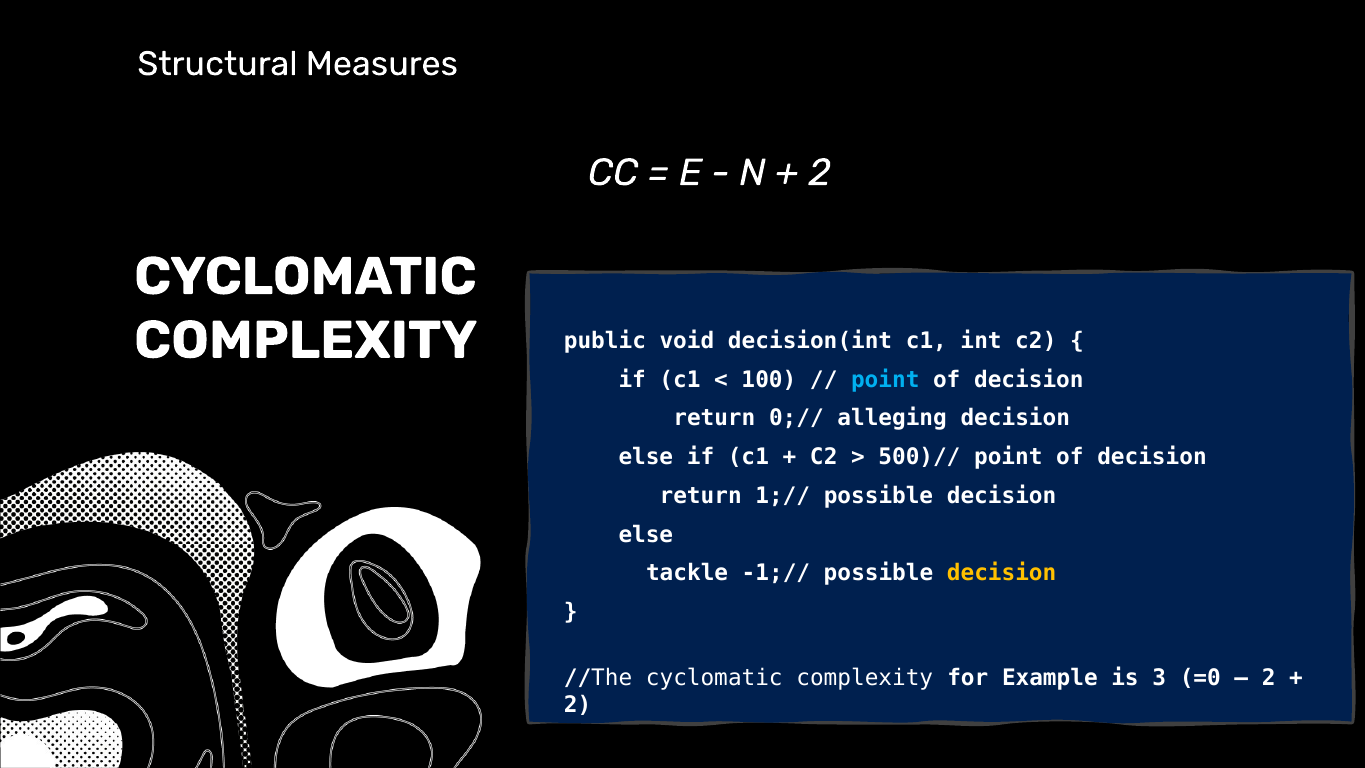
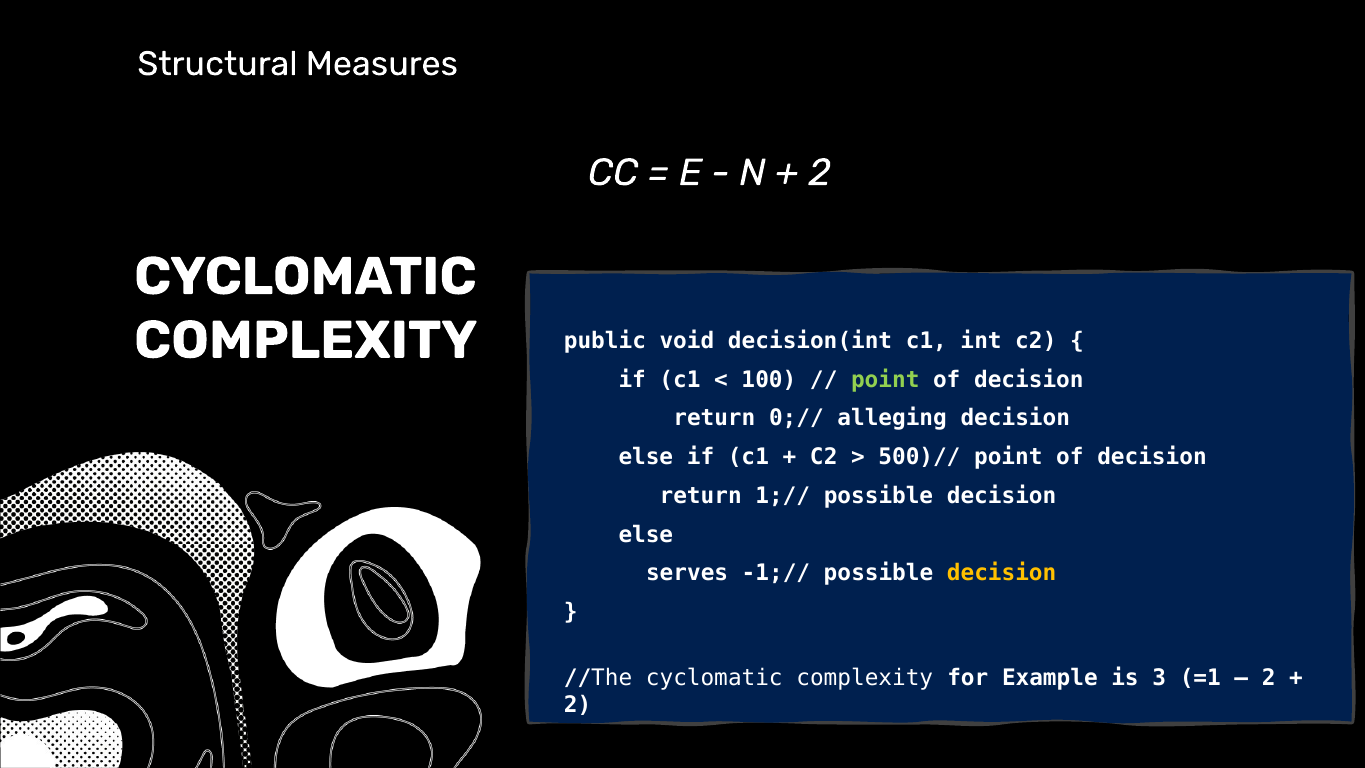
point at (885, 380) colour: light blue -> light green
tackle: tackle -> serves
=0: =0 -> =1
